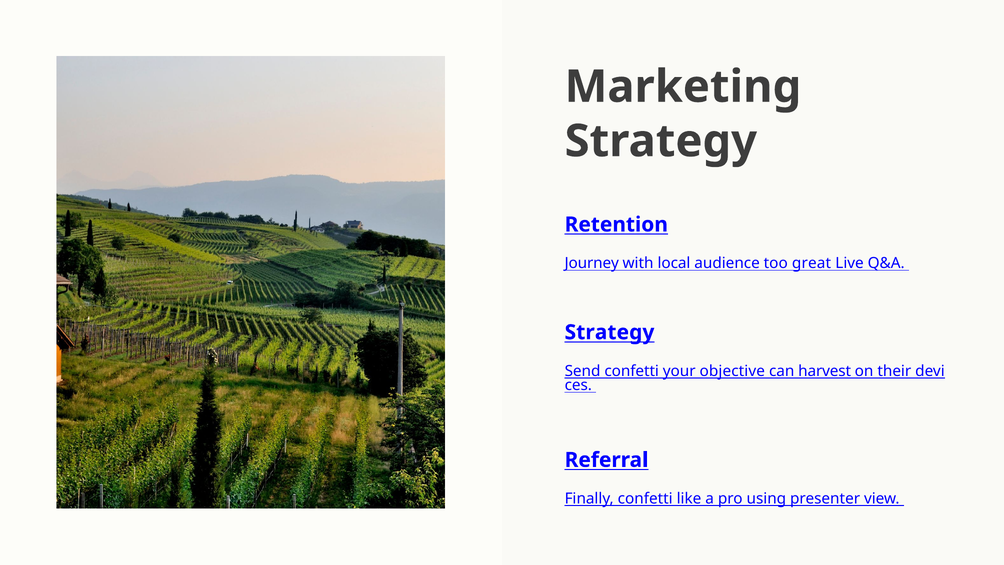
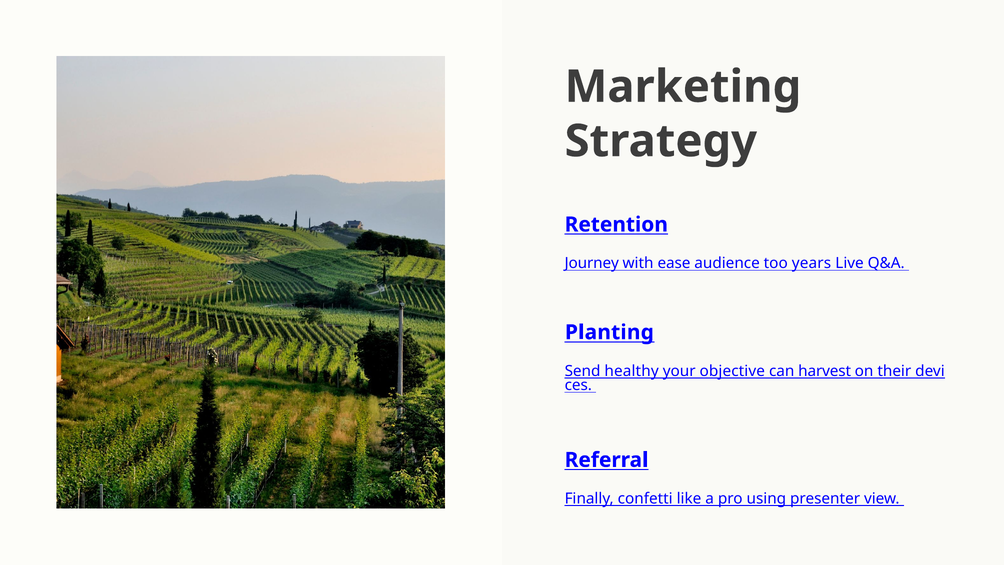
local: local -> ease
great: great -> years
Strategy at (609, 332): Strategy -> Planting
Send confetti: confetti -> healthy
